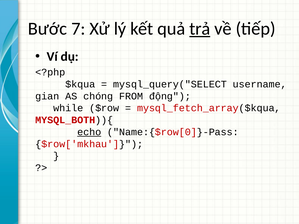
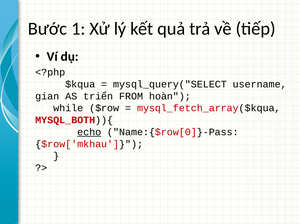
7: 7 -> 1
trả underline: present -> none
chóng: chóng -> triển
động: động -> hoàn
